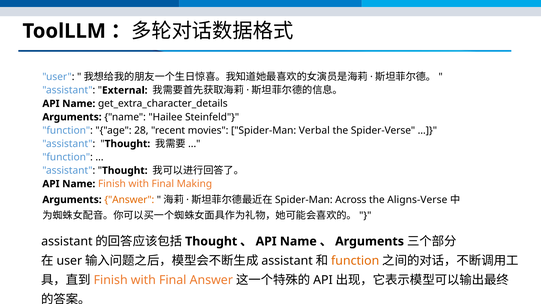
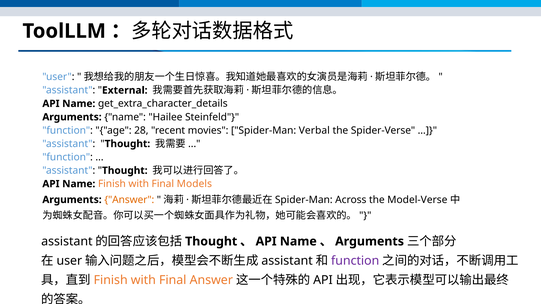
Making: Making -> Models
Aligns-Verse: Aligns-Verse -> Model-Verse
function at (355, 261) colour: orange -> purple
